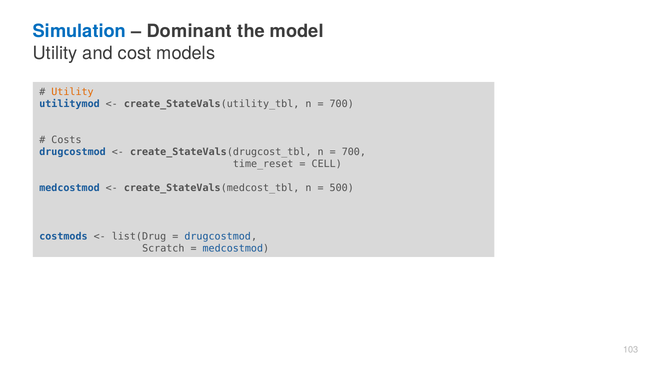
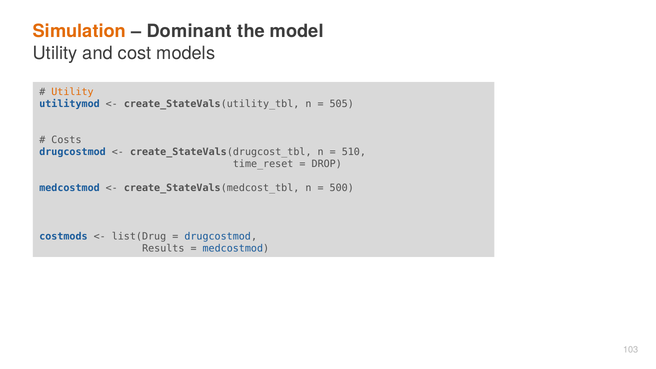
Simulation colour: blue -> orange
700 at (342, 104): 700 -> 505
700 at (354, 152): 700 -> 510
CELL: CELL -> DROP
Scratch: Scratch -> Results
